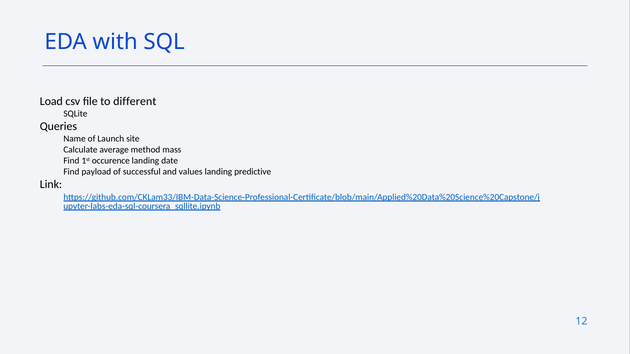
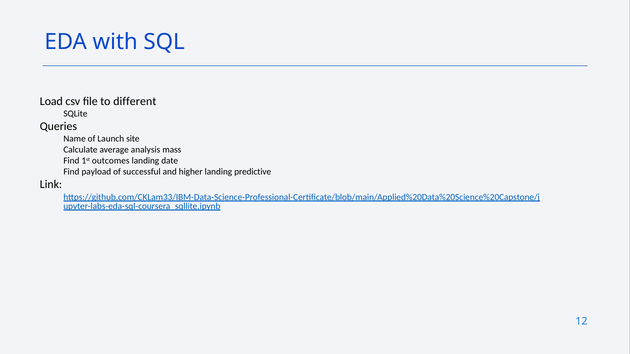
method: method -> analysis
occurence: occurence -> outcomes
values: values -> higher
